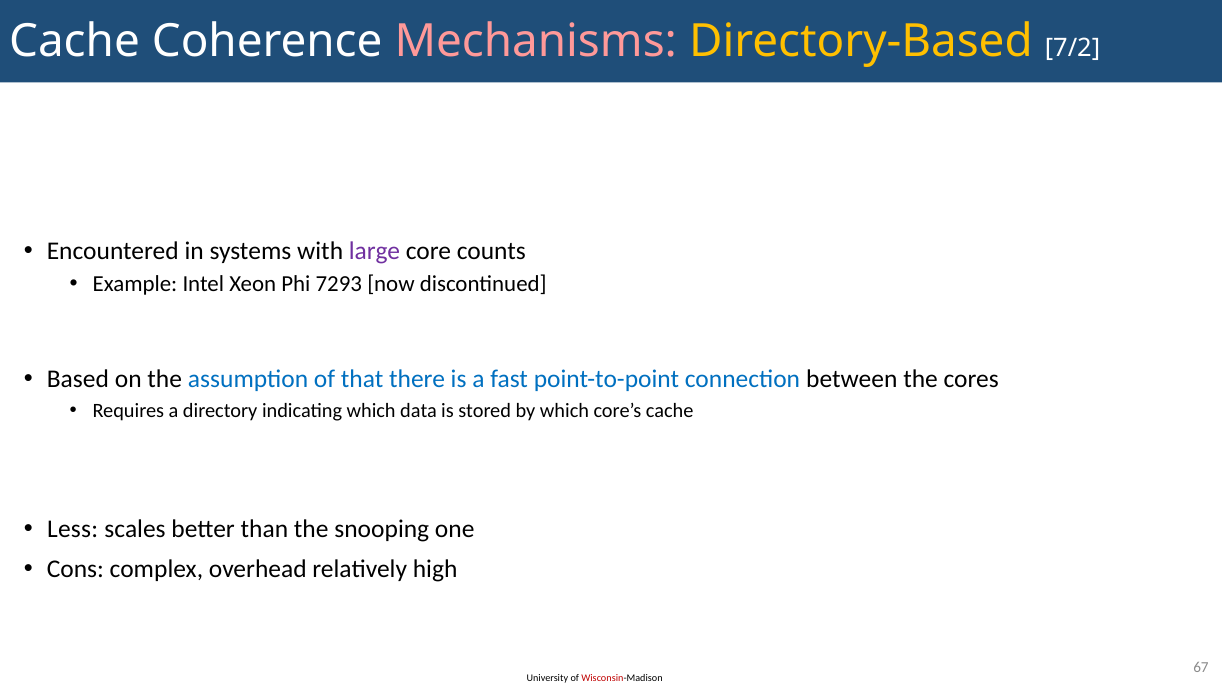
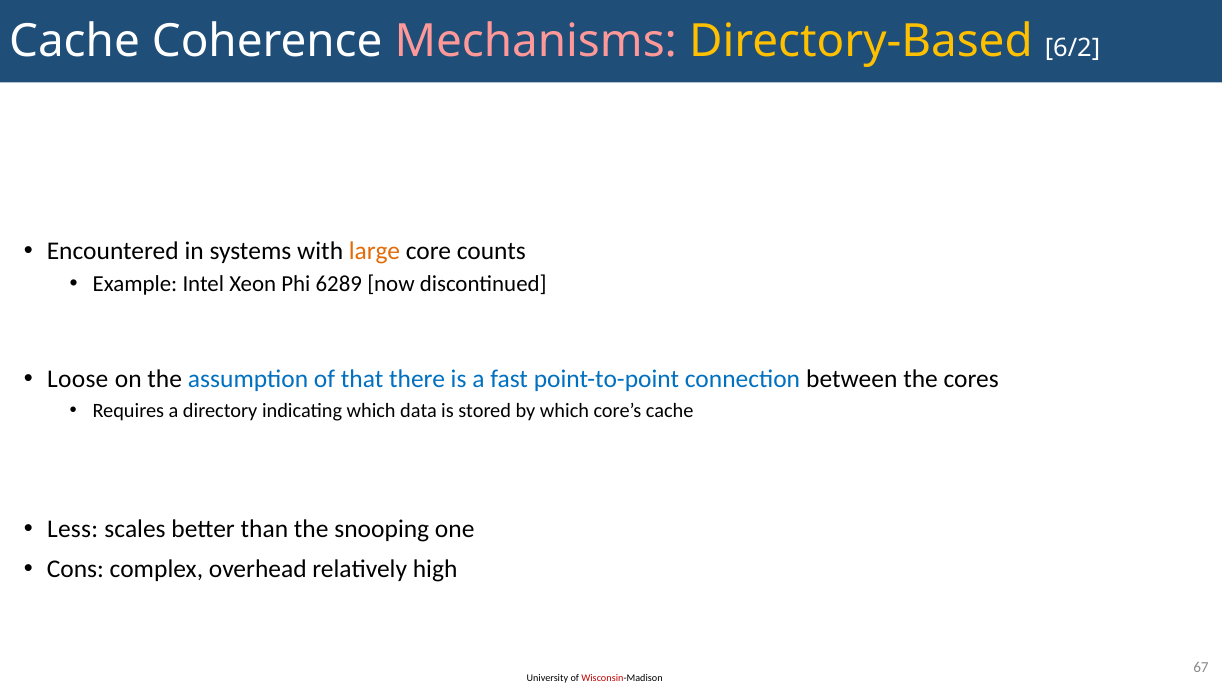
7/2: 7/2 -> 6/2
large colour: purple -> orange
7293: 7293 -> 6289
Based: Based -> Loose
